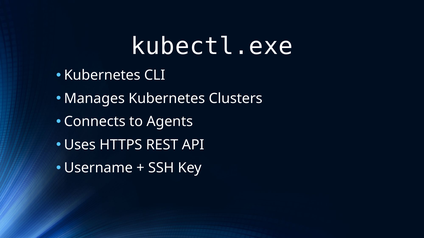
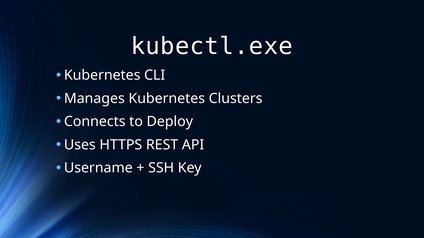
Agents: Agents -> Deploy
